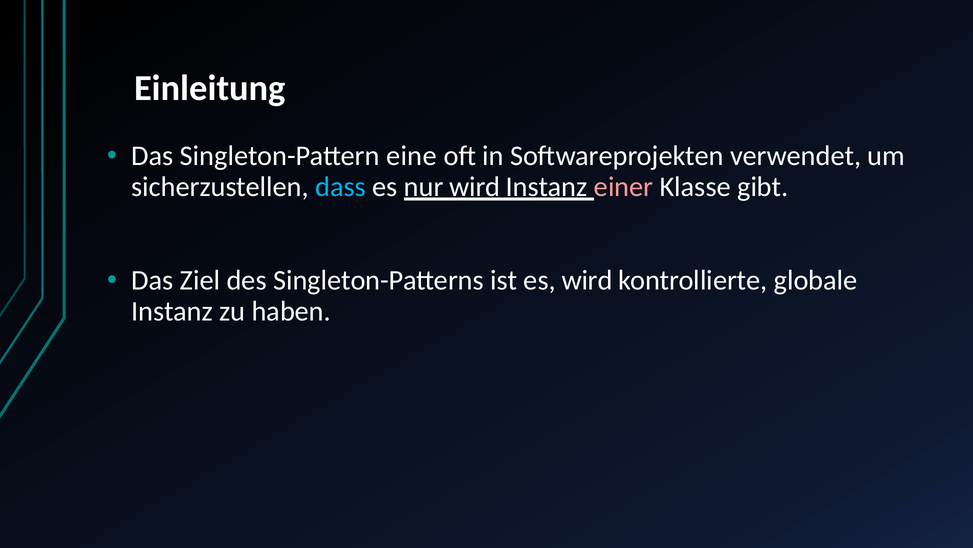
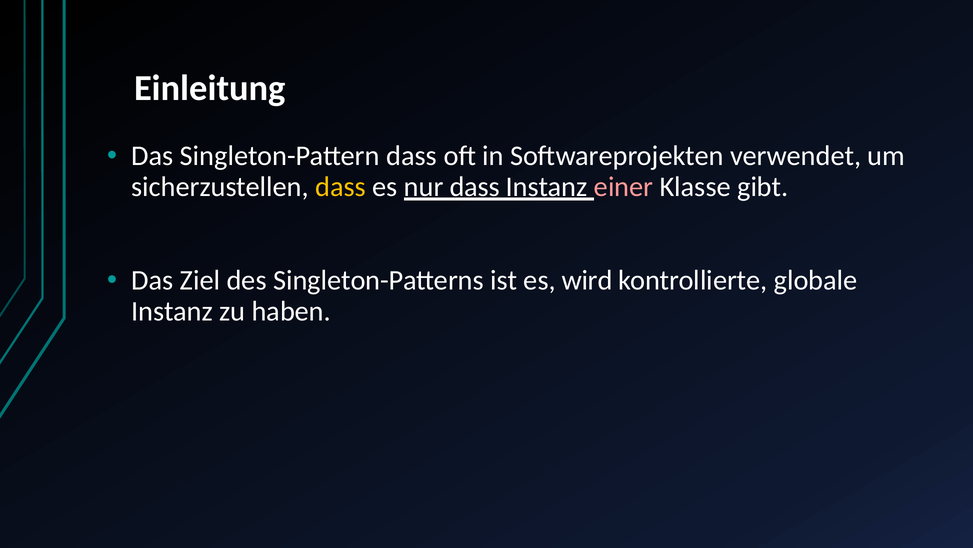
Singleton-Pattern eine: eine -> dass
dass at (341, 187) colour: light blue -> yellow
nur wird: wird -> dass
